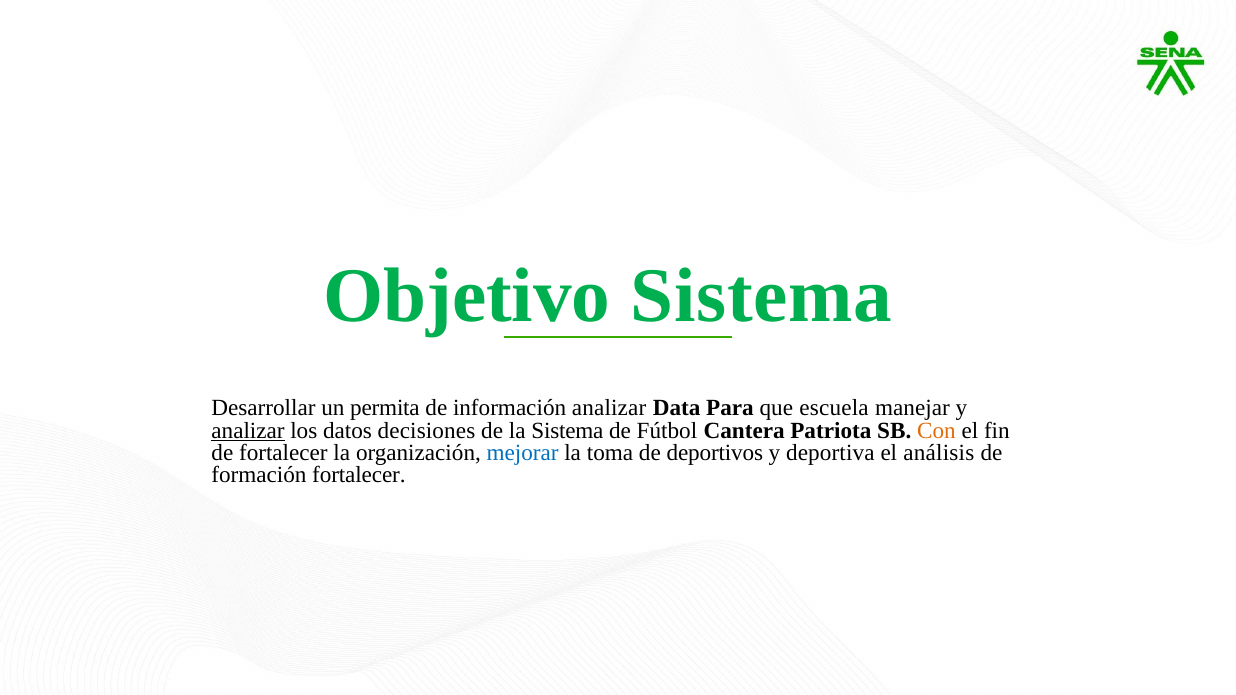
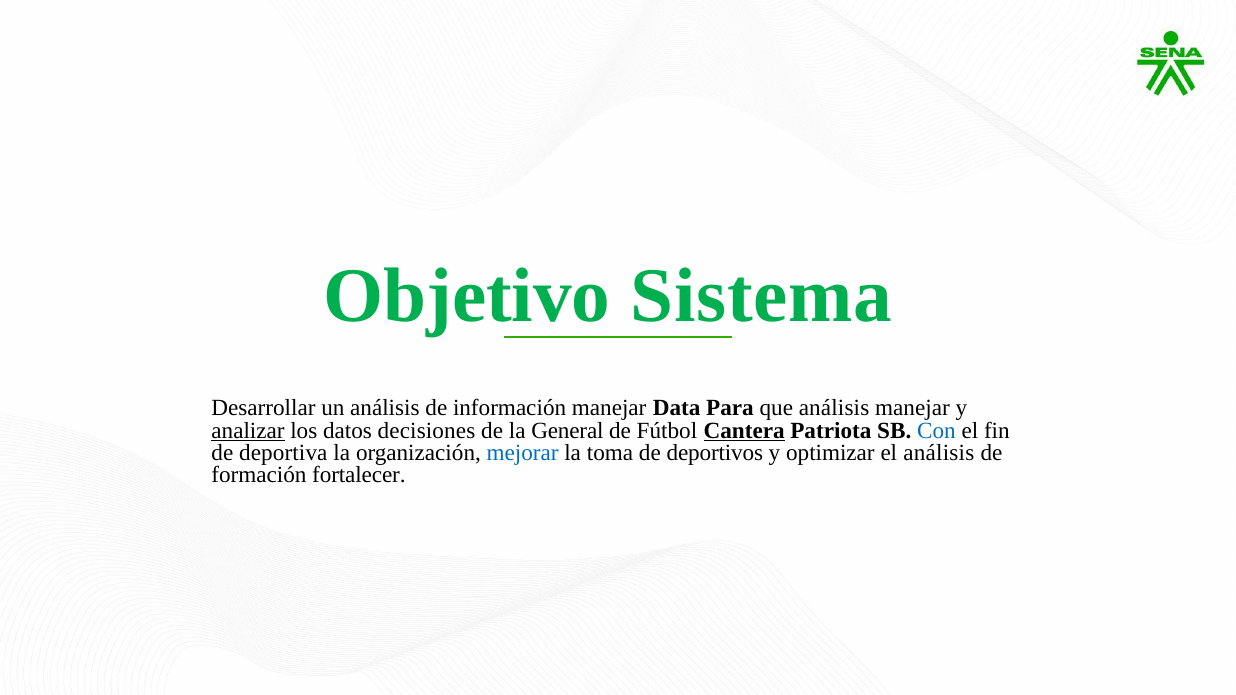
un permita: permita -> análisis
información analizar: analizar -> manejar
que escuela: escuela -> análisis
la Sistema: Sistema -> General
Cantera underline: none -> present
Con colour: orange -> blue
de fortalecer: fortalecer -> deportiva
deportiva: deportiva -> optimizar
